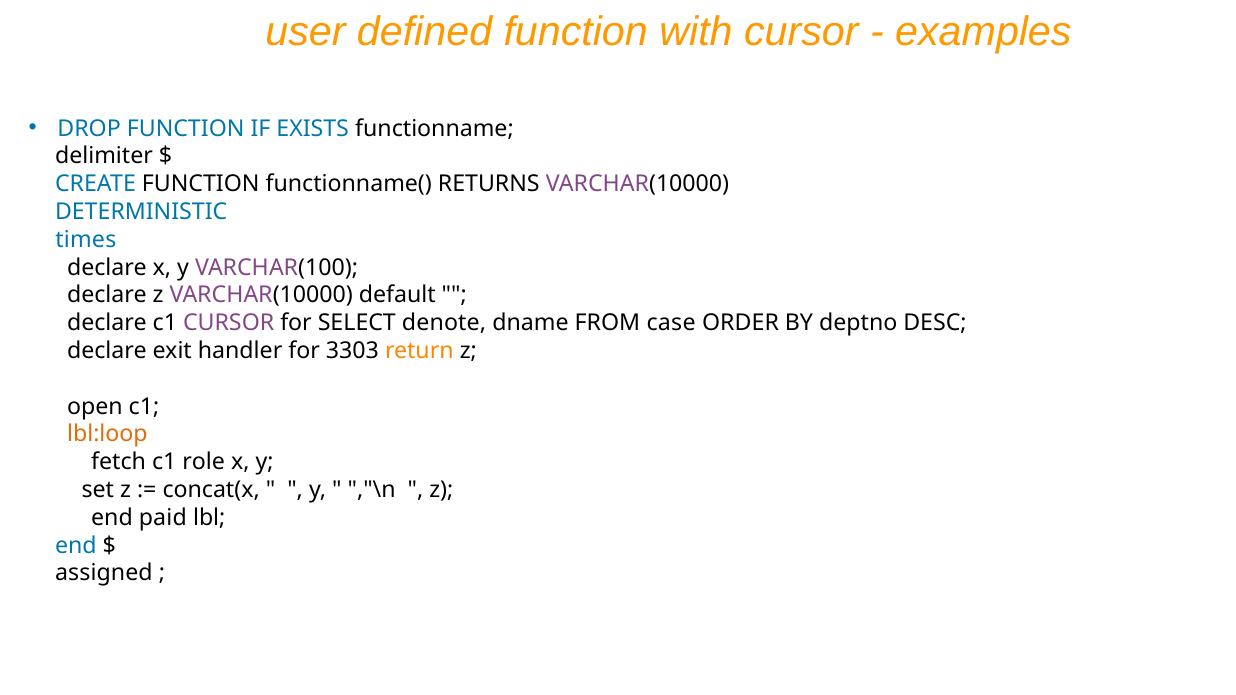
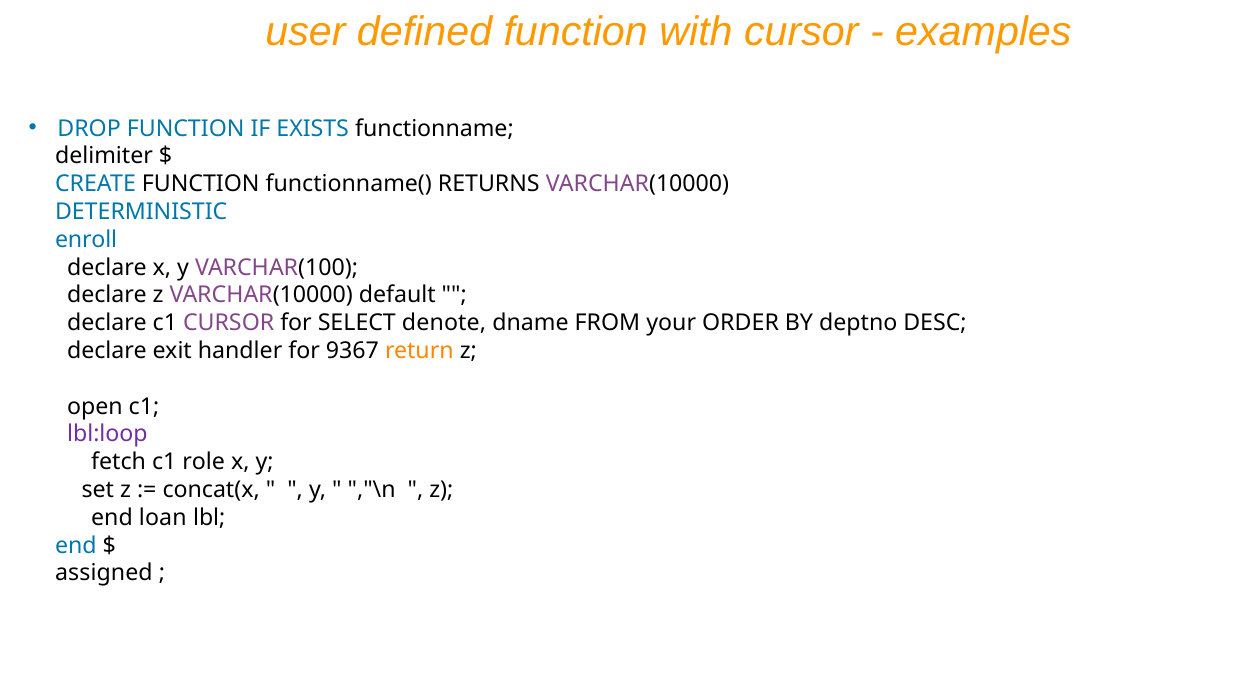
times: times -> enroll
case: case -> your
3303: 3303 -> 9367
lbl:loop colour: orange -> purple
paid: paid -> loan
